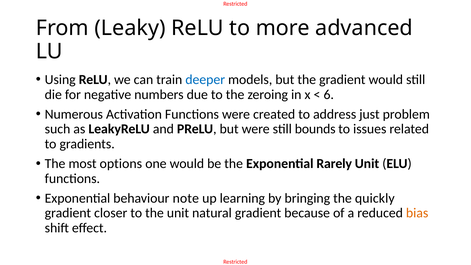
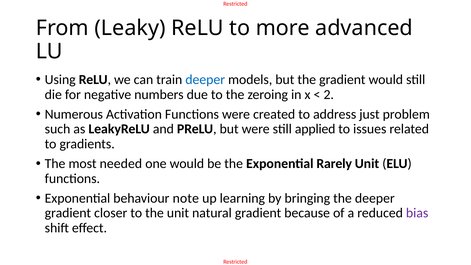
6: 6 -> 2
bounds: bounds -> applied
options: options -> needed
the quickly: quickly -> deeper
bias colour: orange -> purple
